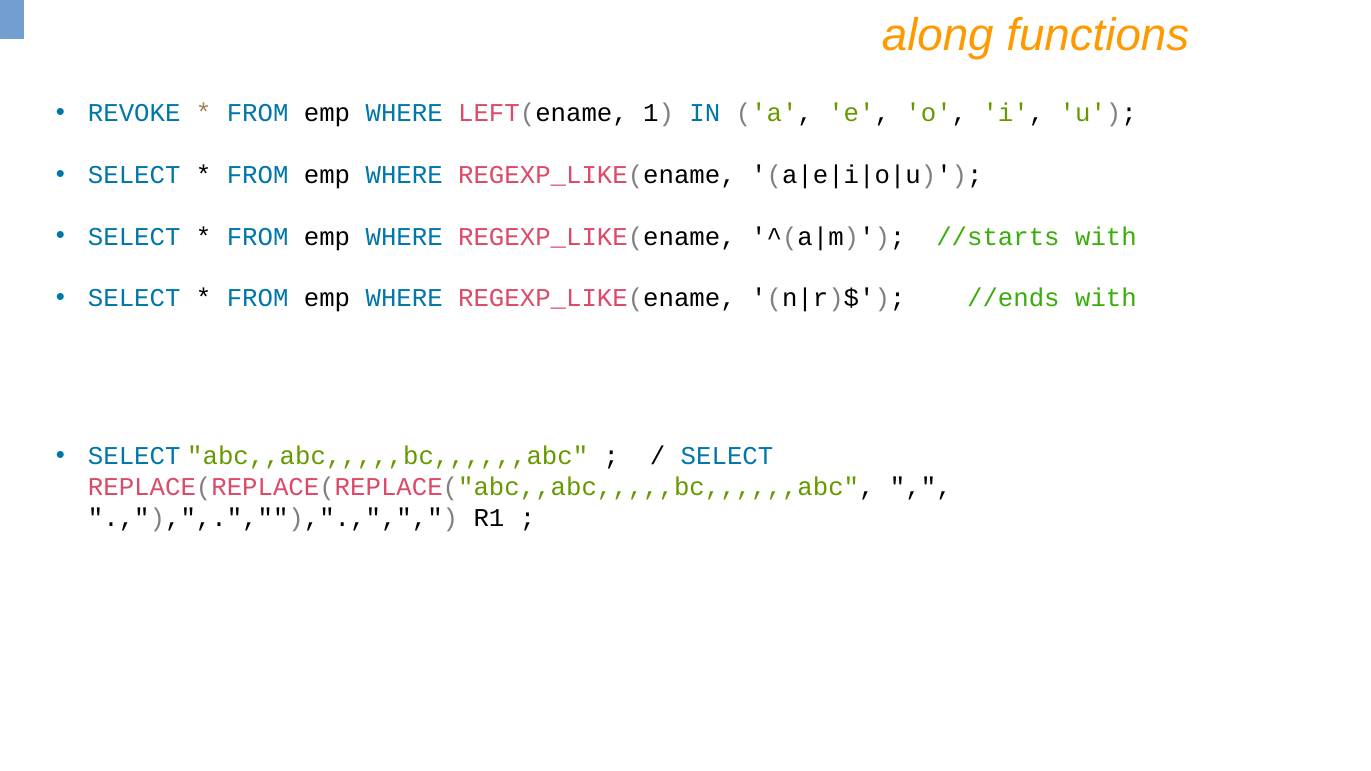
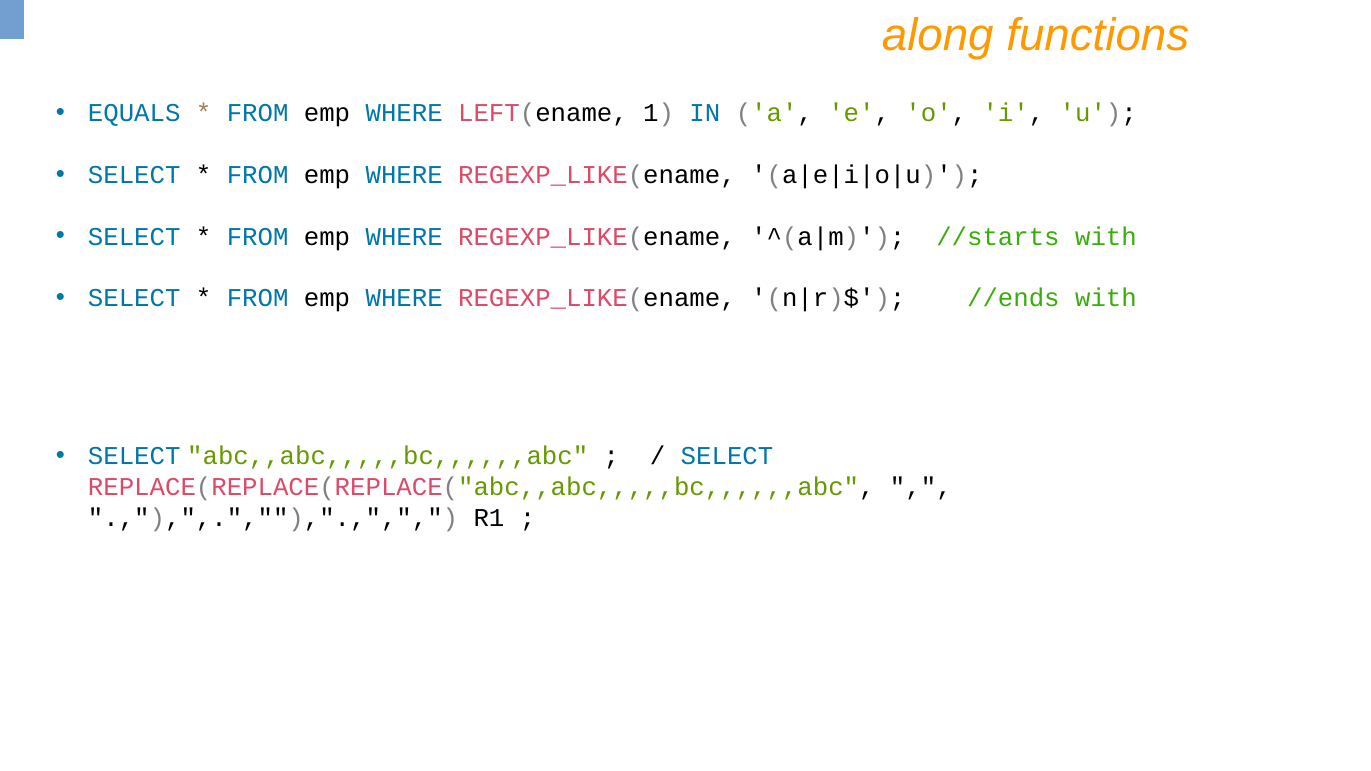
REVOKE: REVOKE -> EQUALS
